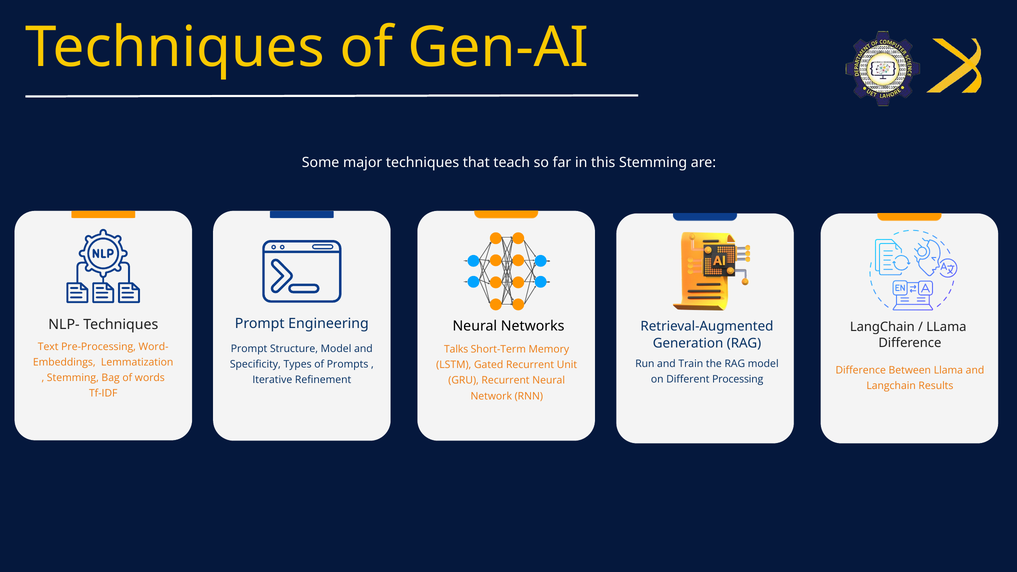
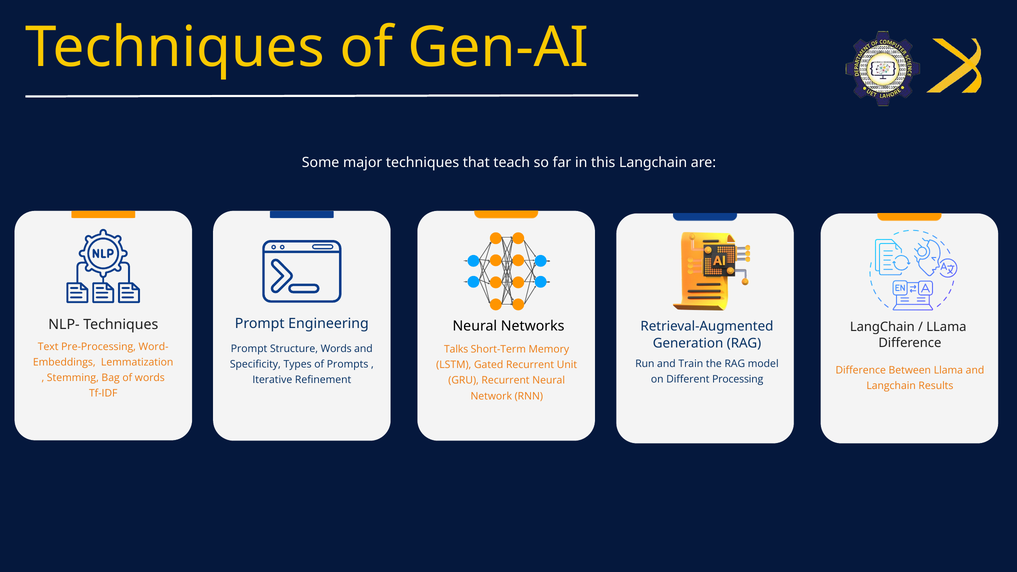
this Stemming: Stemming -> Langchain
Structure Model: Model -> Words
